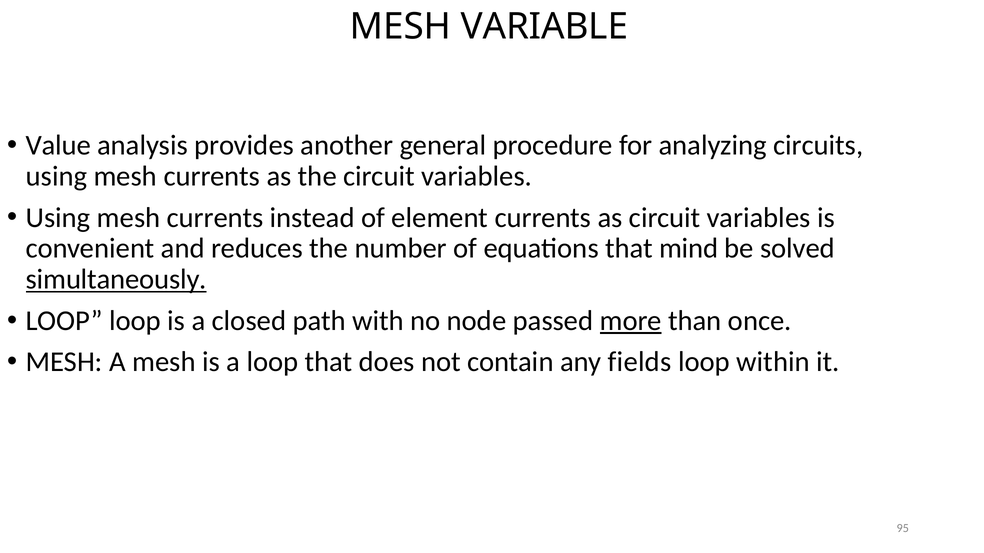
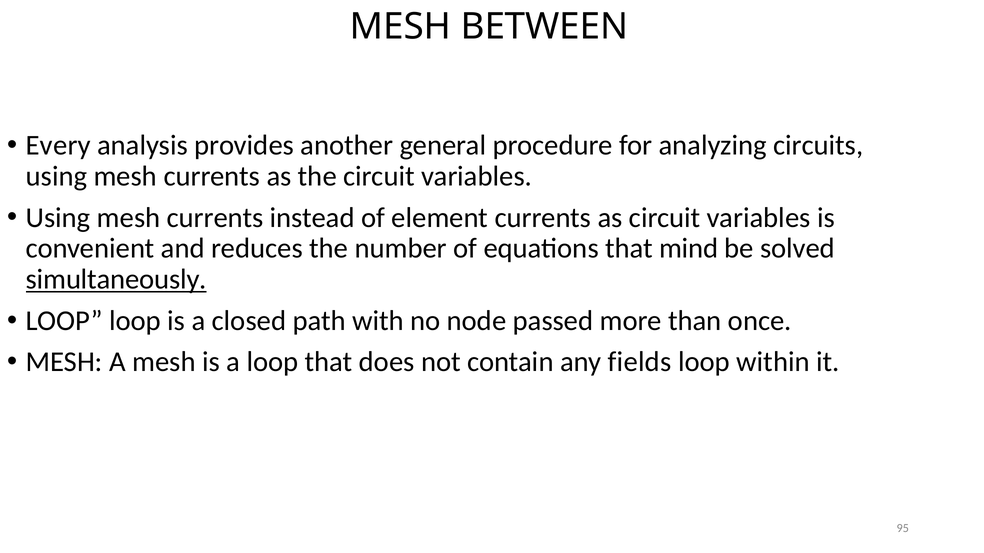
VARIABLE: VARIABLE -> BETWEEN
Value: Value -> Every
more underline: present -> none
